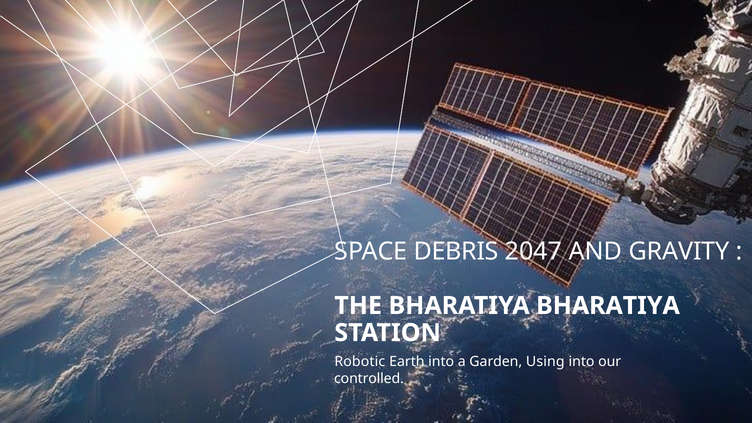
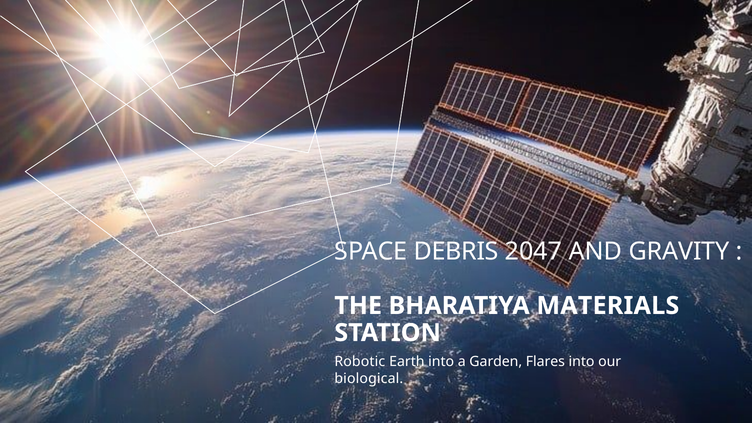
BHARATIYA BHARATIYA: BHARATIYA -> MATERIALS
Using: Using -> Flares
controlled: controlled -> biological
